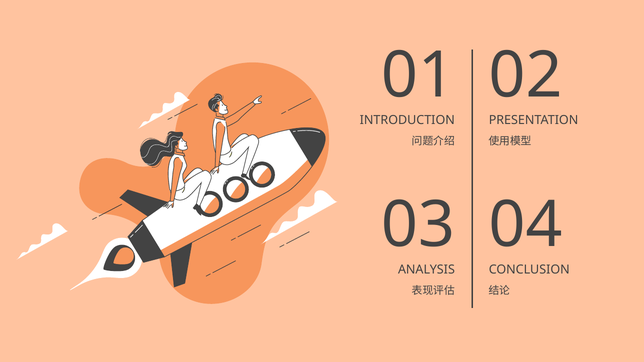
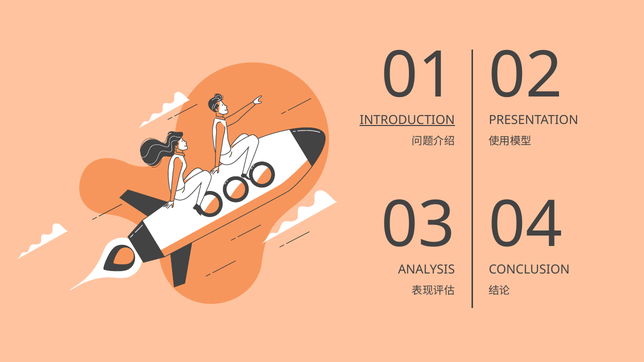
INTRODUCTION underline: none -> present
